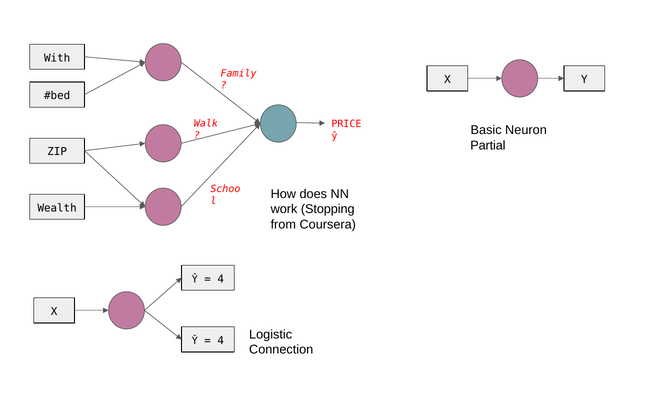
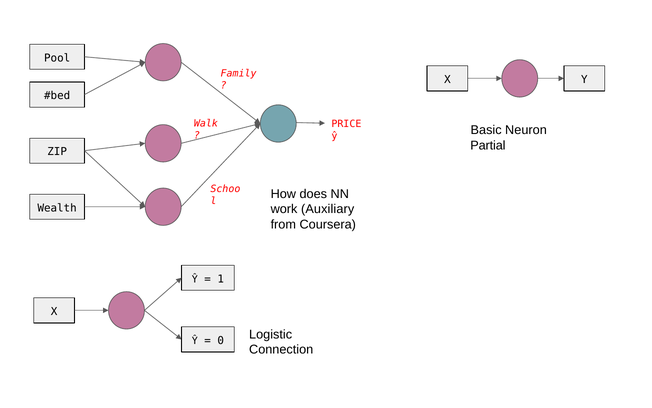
With: With -> Pool
Stopping: Stopping -> Auxiliary
4 at (221, 279): 4 -> 1
4 at (221, 340): 4 -> 0
